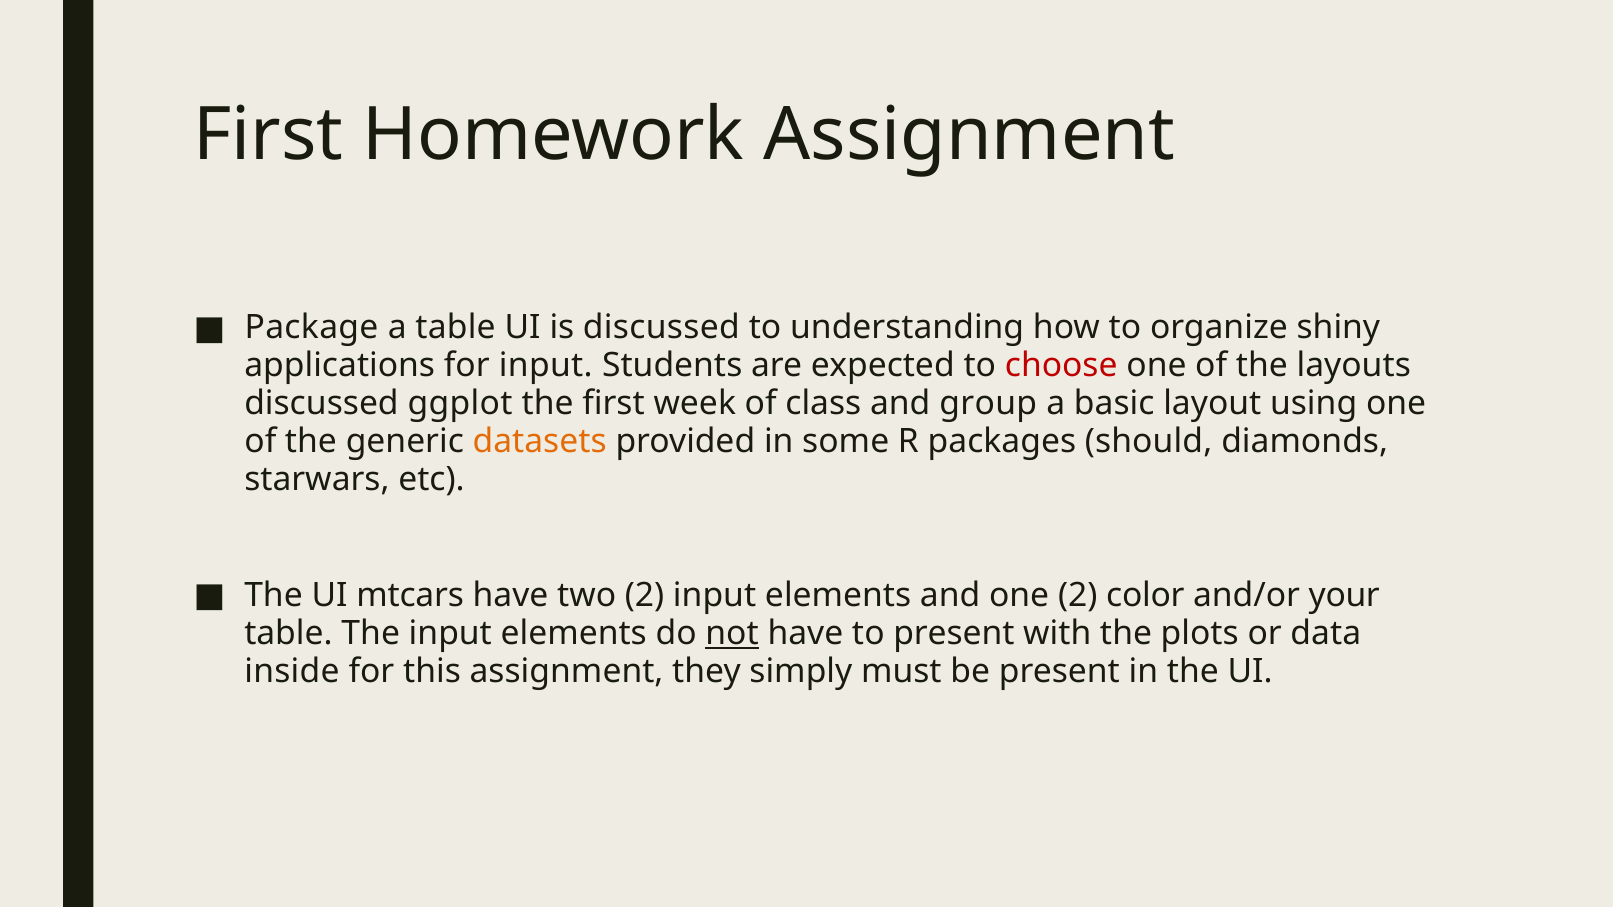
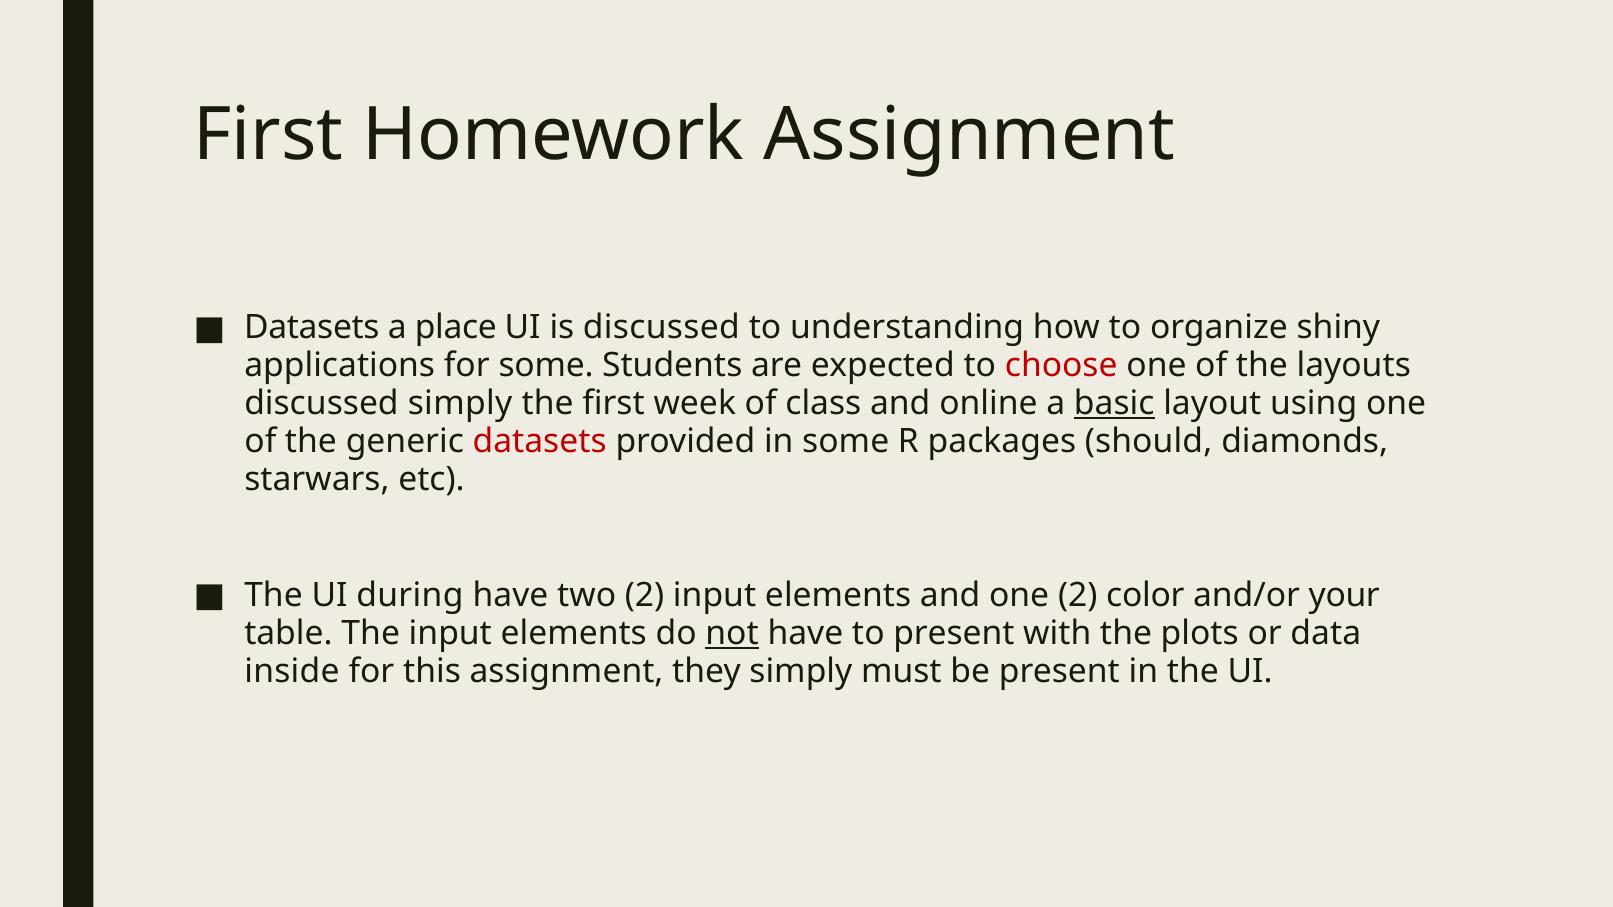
Package at (312, 328): Package -> Datasets
a table: table -> place
for input: input -> some
discussed ggplot: ggplot -> simply
group: group -> online
basic underline: none -> present
datasets at (540, 441) colour: orange -> red
mtcars: mtcars -> during
